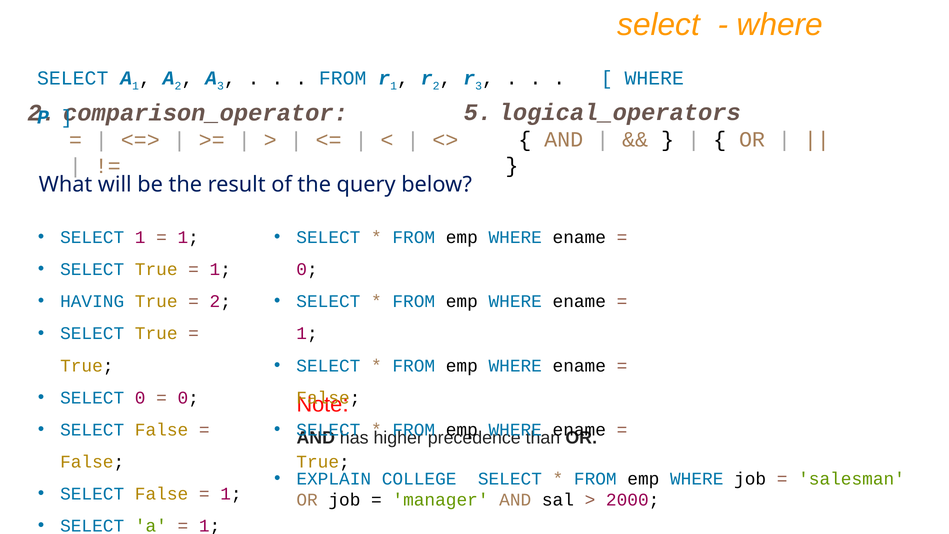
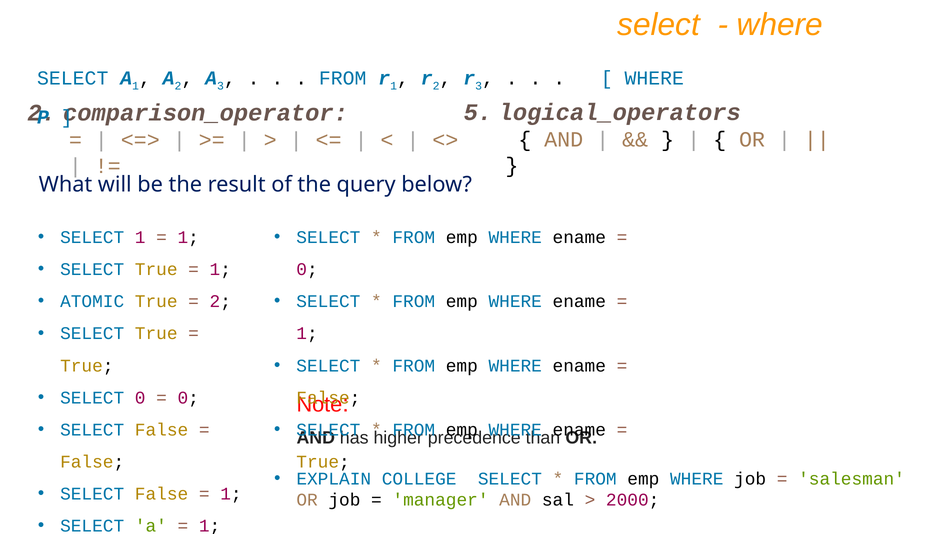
HAVING: HAVING -> ATOMIC
